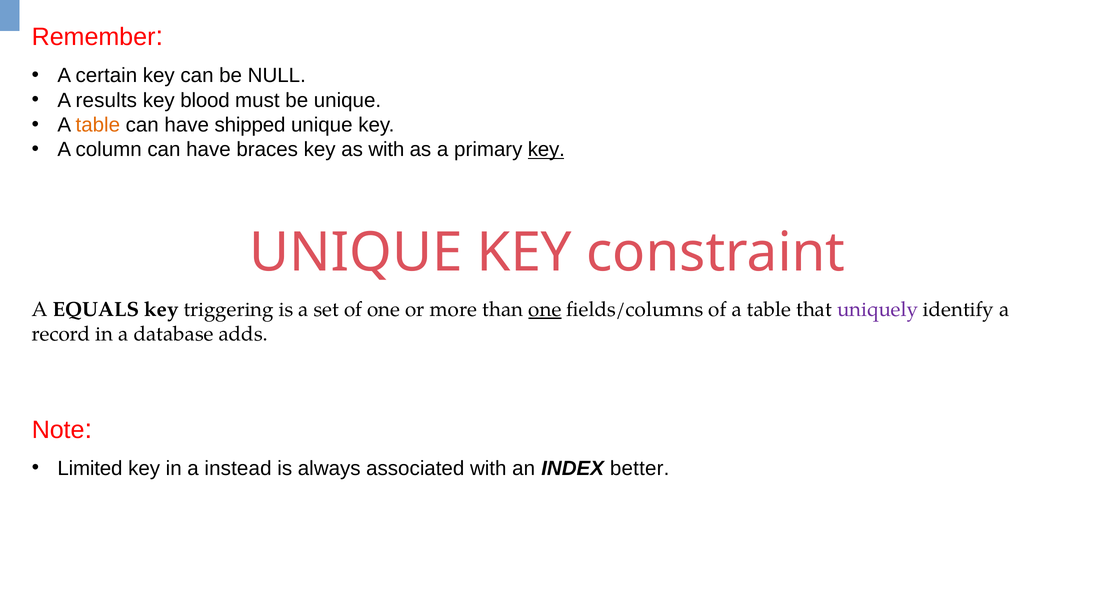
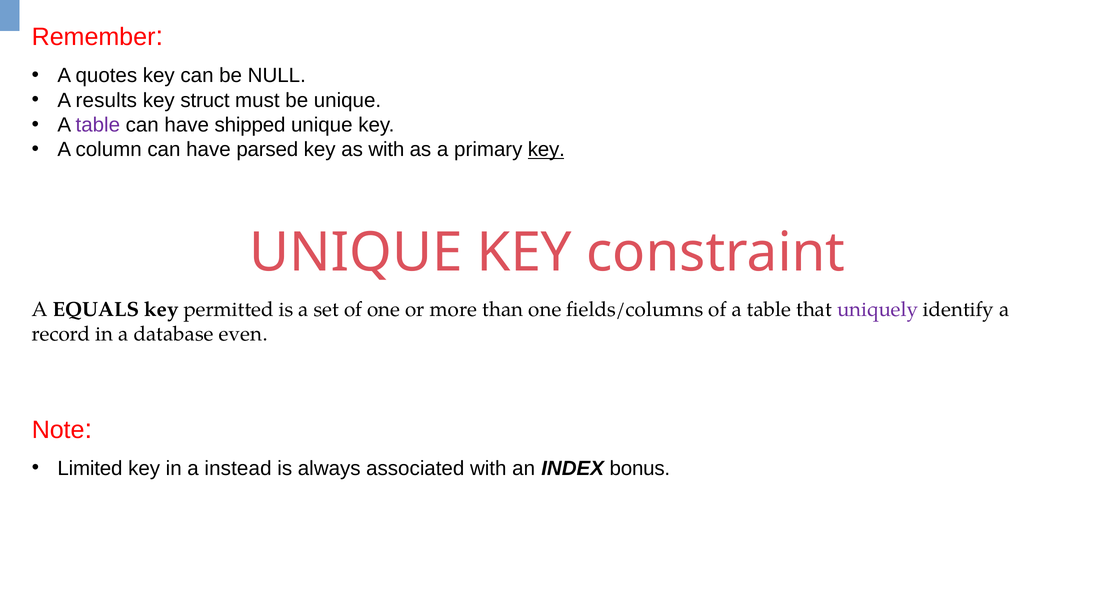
certain: certain -> quotes
blood: blood -> struct
table at (98, 125) colour: orange -> purple
braces: braces -> parsed
triggering: triggering -> permitted
one at (545, 309) underline: present -> none
adds: adds -> even
better: better -> bonus
